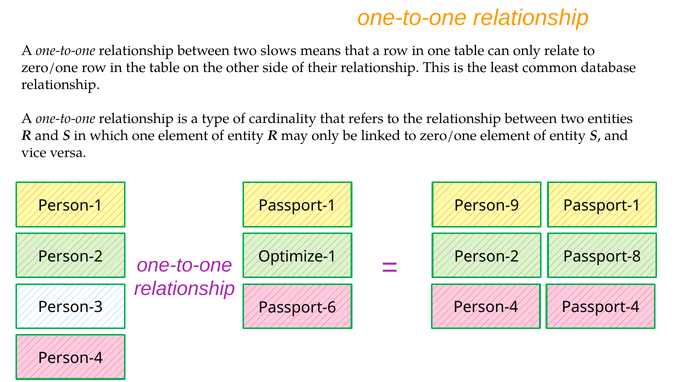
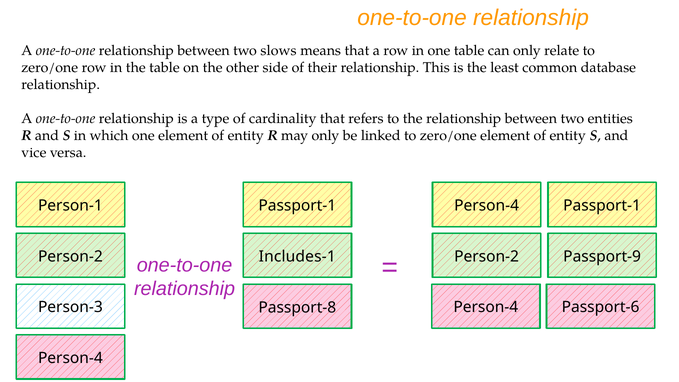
Passport-1 Person-9: Person-9 -> Person-4
Optimize-1: Optimize-1 -> Includes-1
Passport-8: Passport-8 -> Passport-9
Passport-6: Passport-6 -> Passport-8
Passport-4: Passport-4 -> Passport-6
